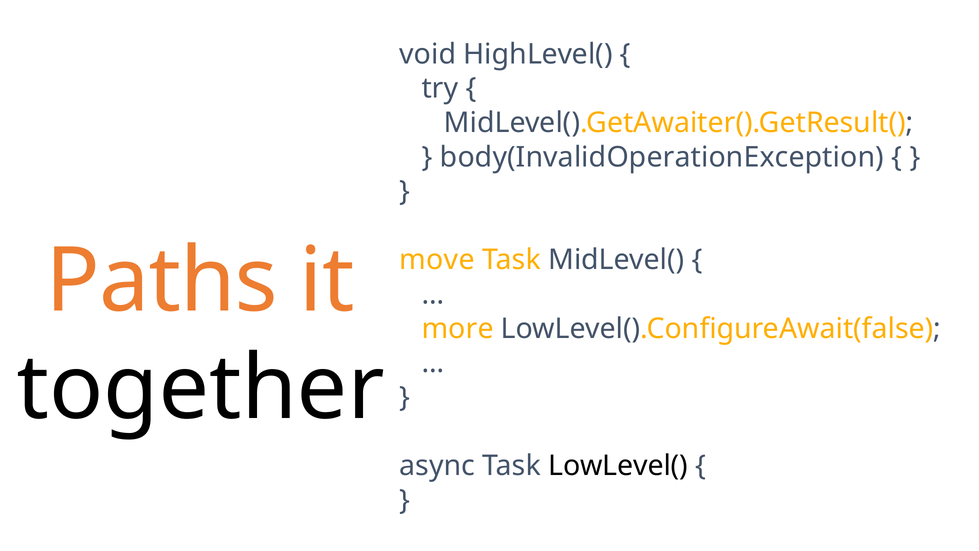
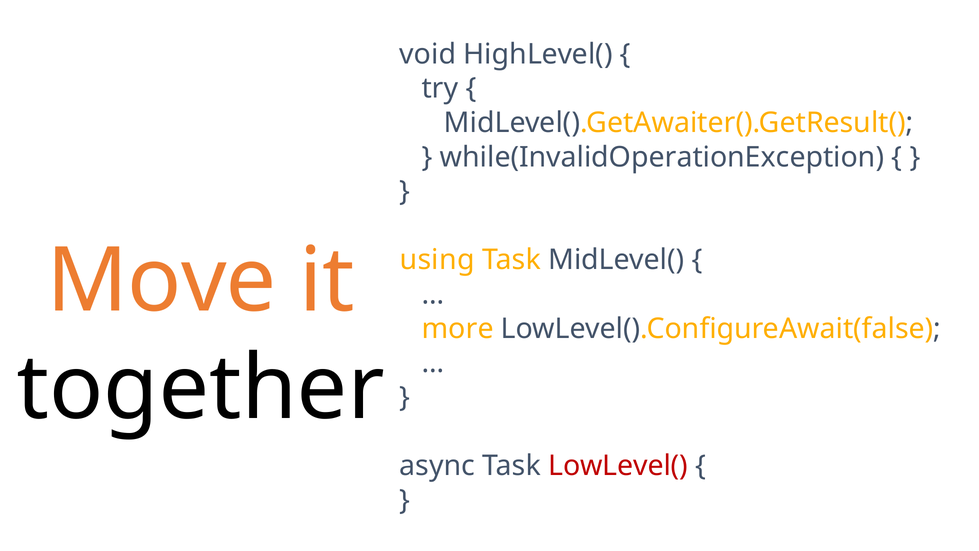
body(InvalidOperationException: body(InvalidOperationException -> while(InvalidOperationException
move: move -> using
Paths: Paths -> Move
LowLevel( colour: black -> red
